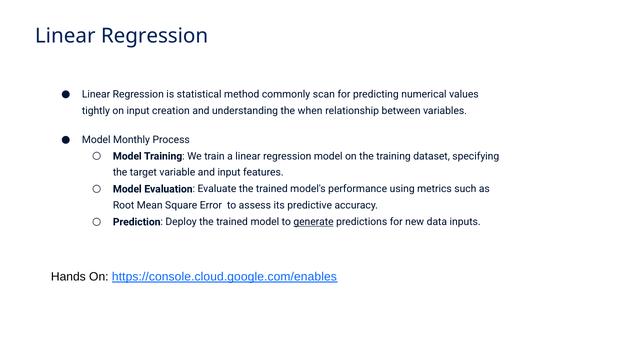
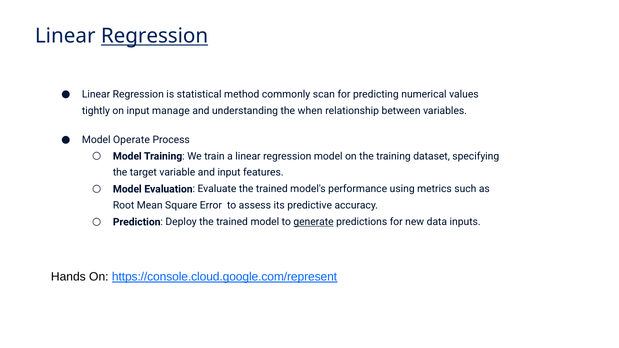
Regression at (155, 36) underline: none -> present
creation: creation -> manage
Monthly: Monthly -> Operate
https://console.cloud.google.com/enables: https://console.cloud.google.com/enables -> https://console.cloud.google.com/represent
